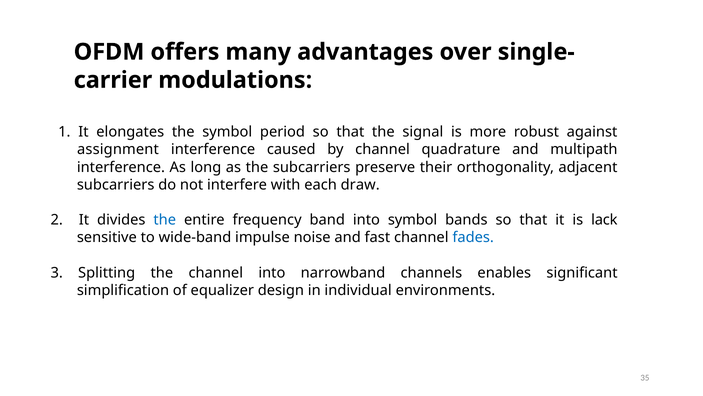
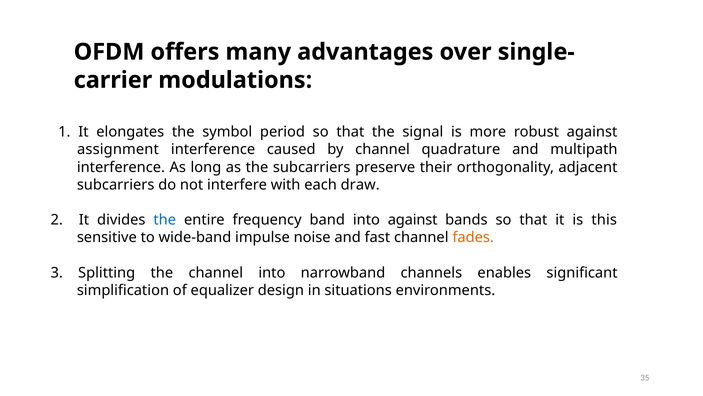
into symbol: symbol -> against
lack: lack -> this
fades colour: blue -> orange
individual: individual -> situations
